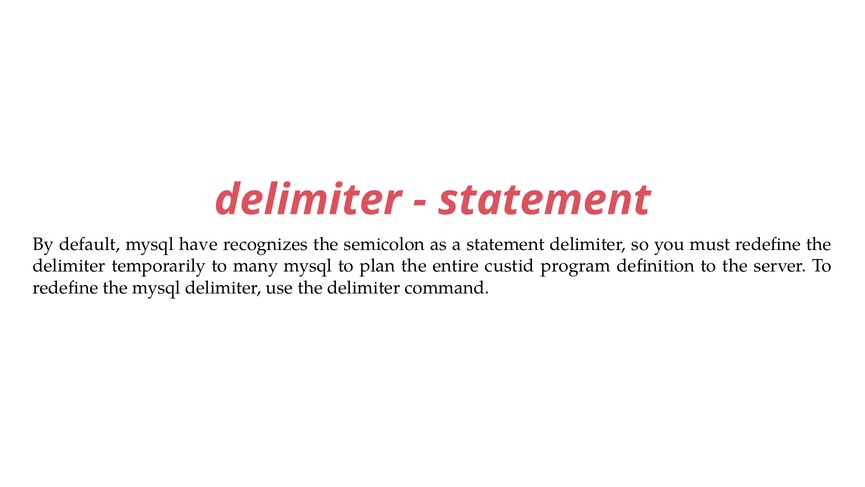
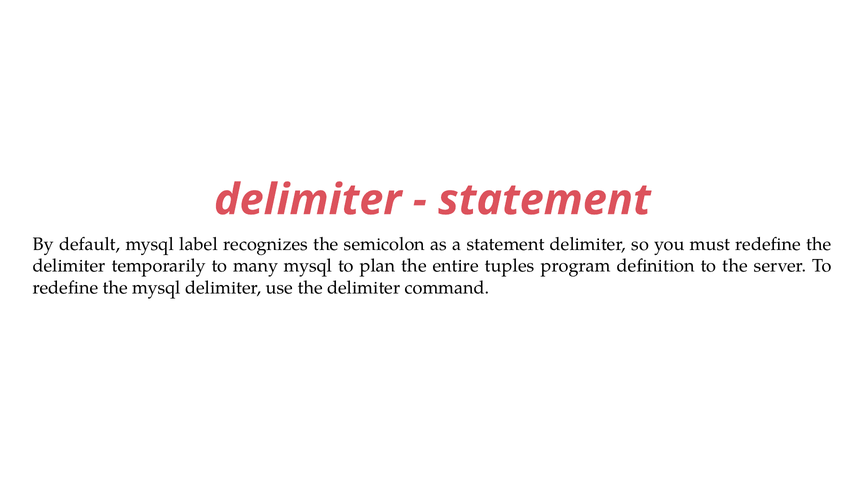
have: have -> label
custid: custid -> tuples
